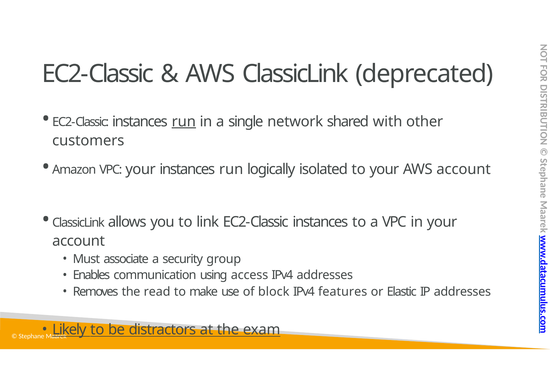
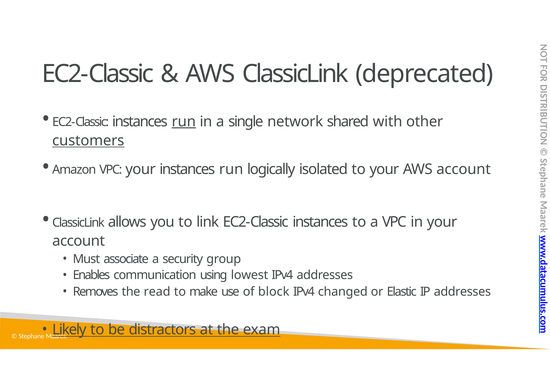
customers underline: none -> present
access: access -> lowest
features: features -> changed
